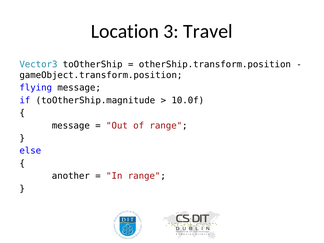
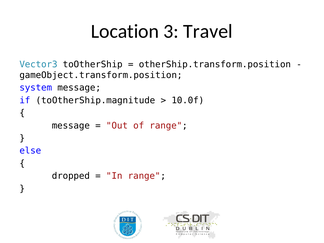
flying: flying -> system
another: another -> dropped
